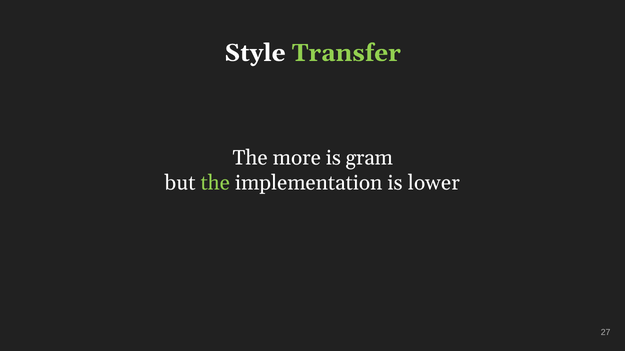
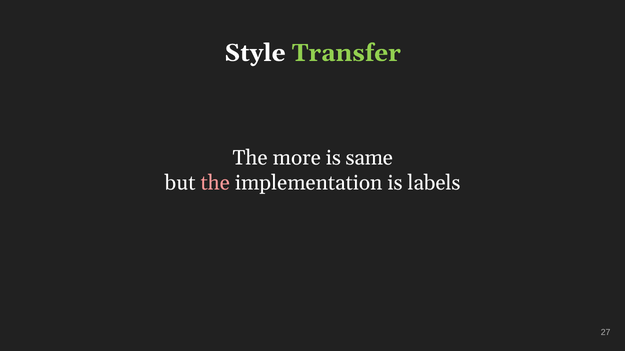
gram: gram -> same
the at (215, 183) colour: light green -> pink
lower: lower -> labels
